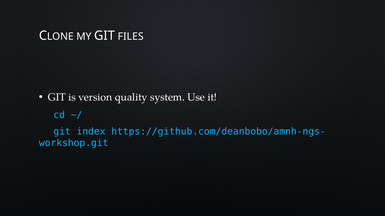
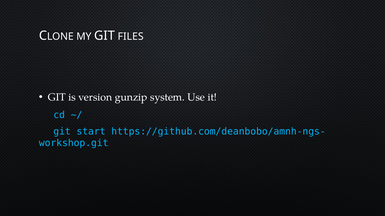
quality: quality -> gunzip
index: index -> start
